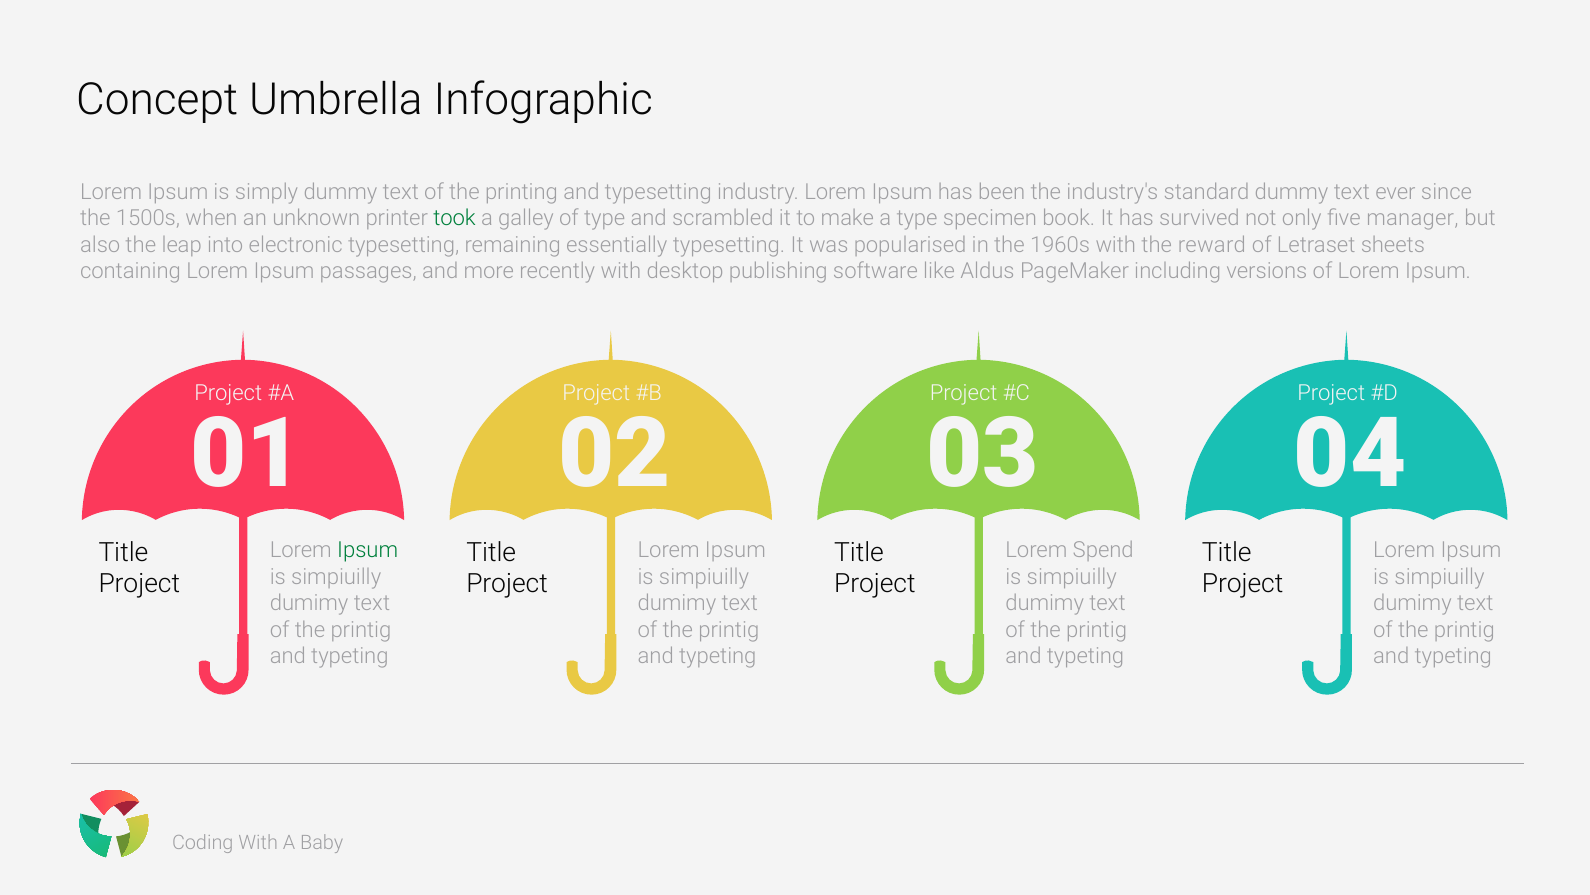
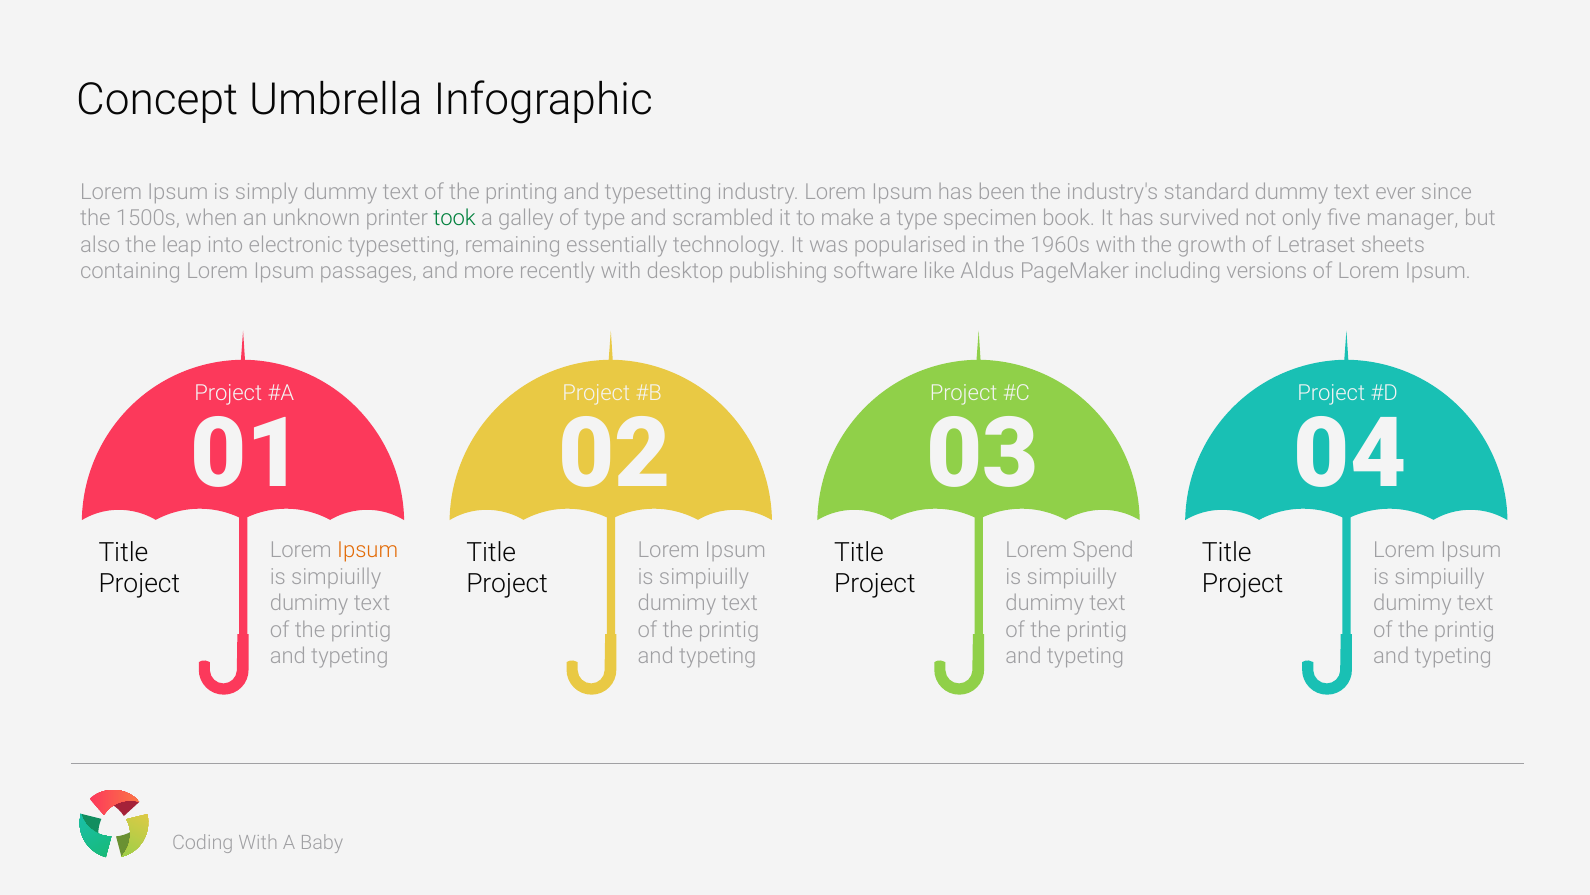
essentially typesetting: typesetting -> technology
reward: reward -> growth
Ipsum at (368, 550) colour: green -> orange
